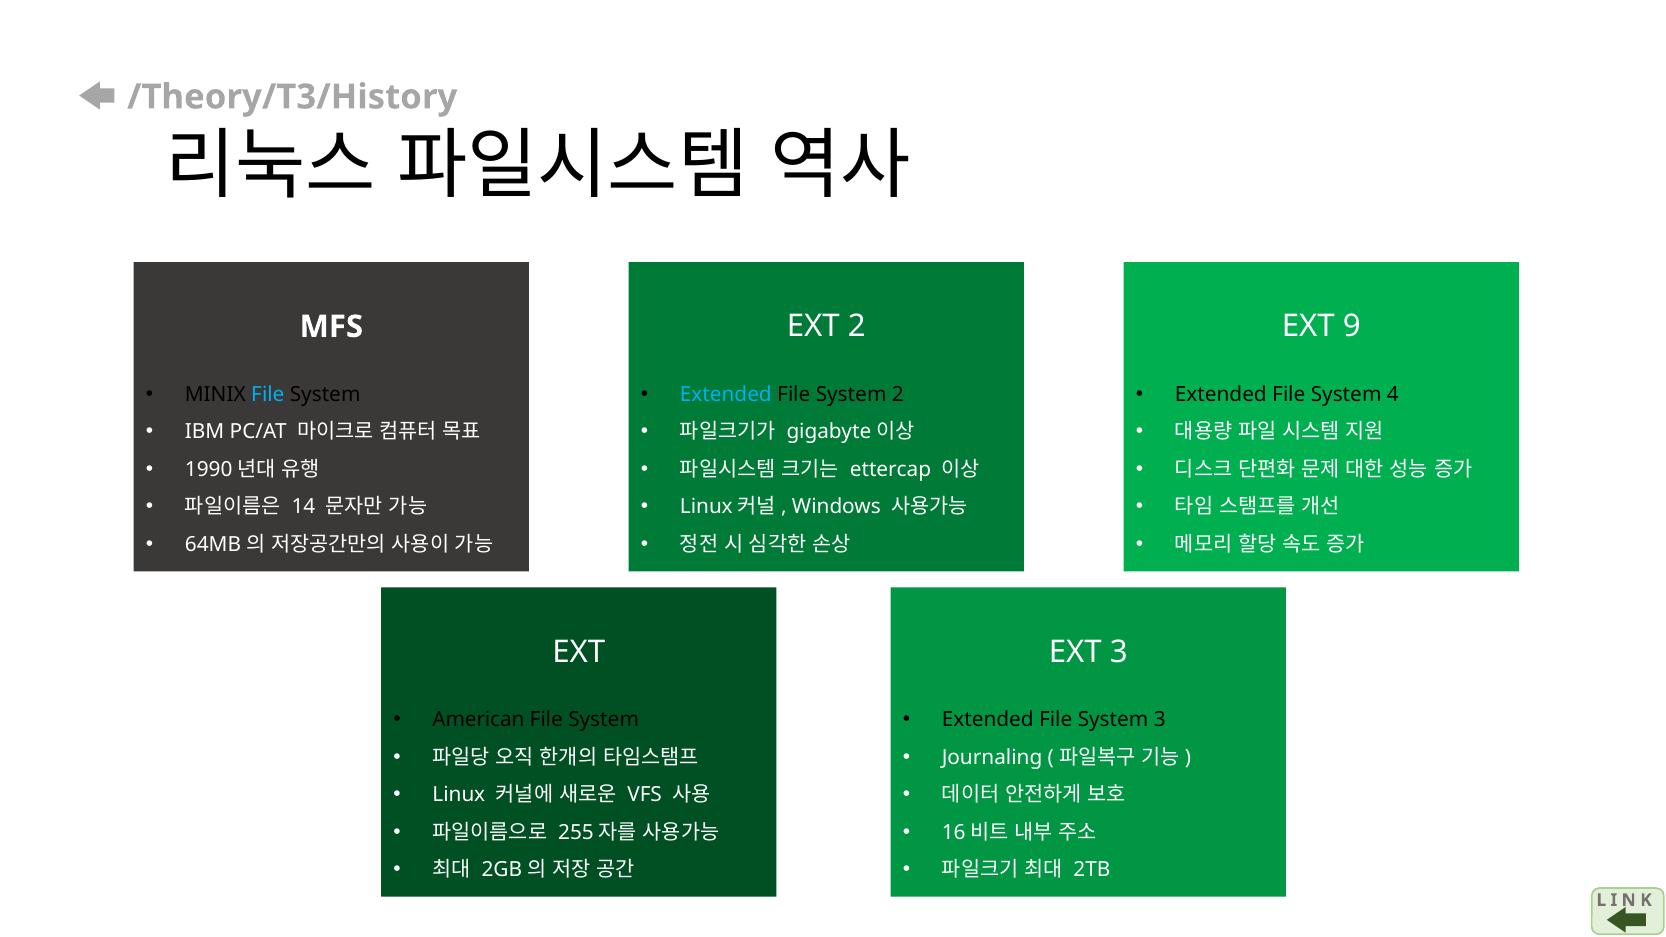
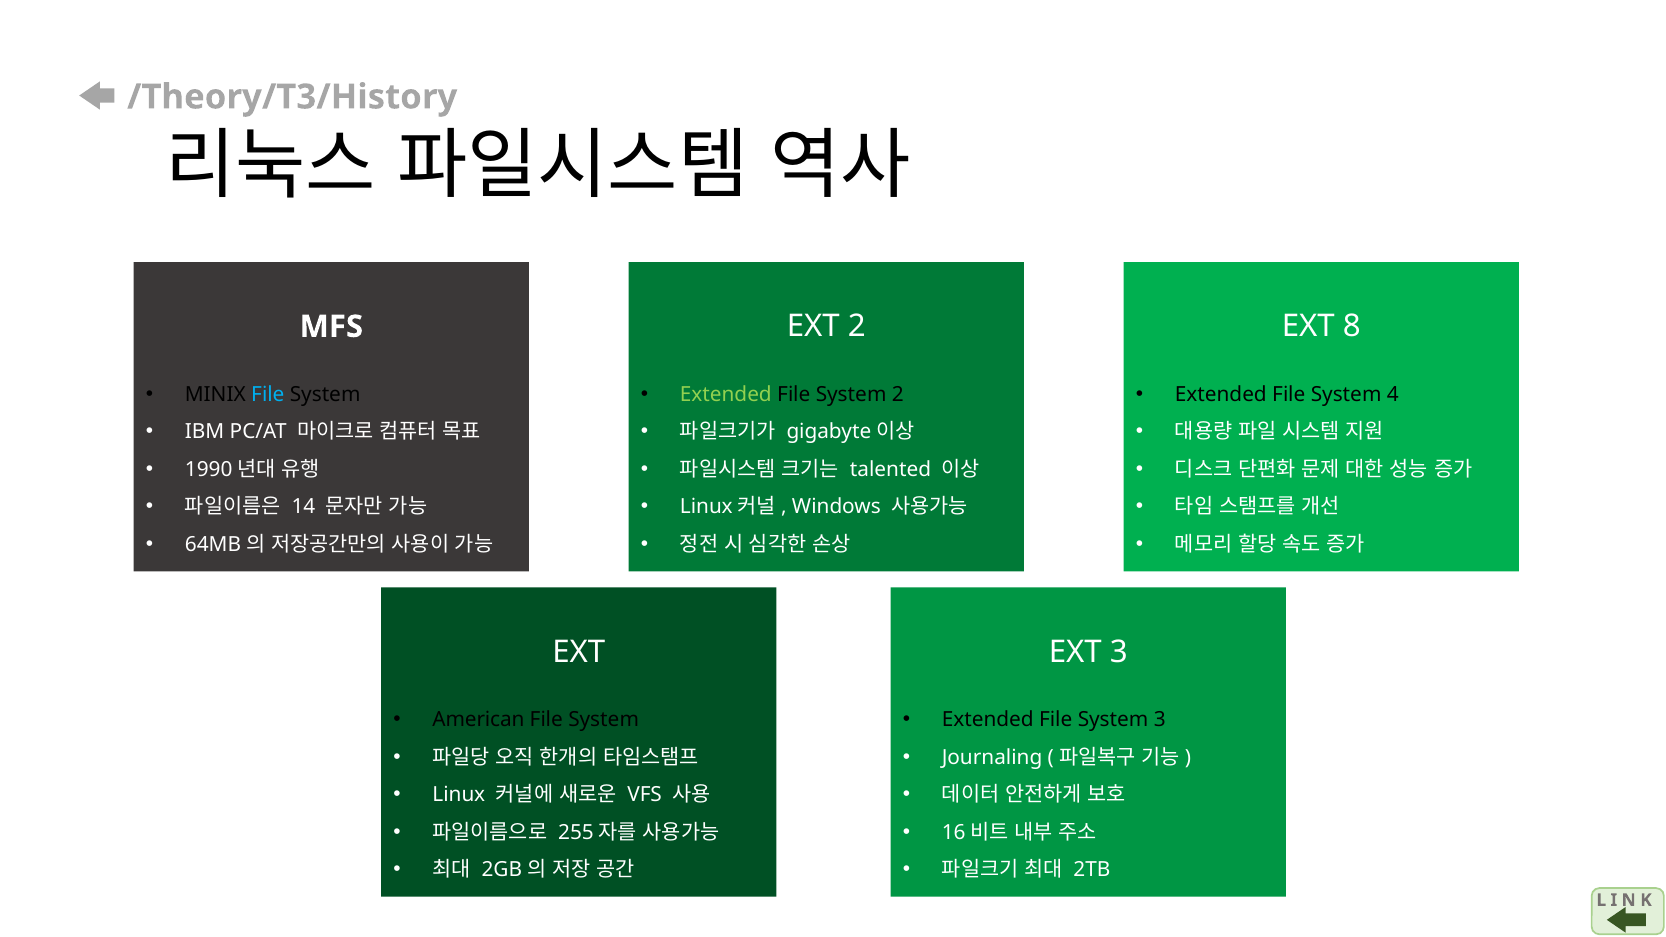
9: 9 -> 8
Extended at (726, 395) colour: light blue -> light green
ettercap: ettercap -> talented
